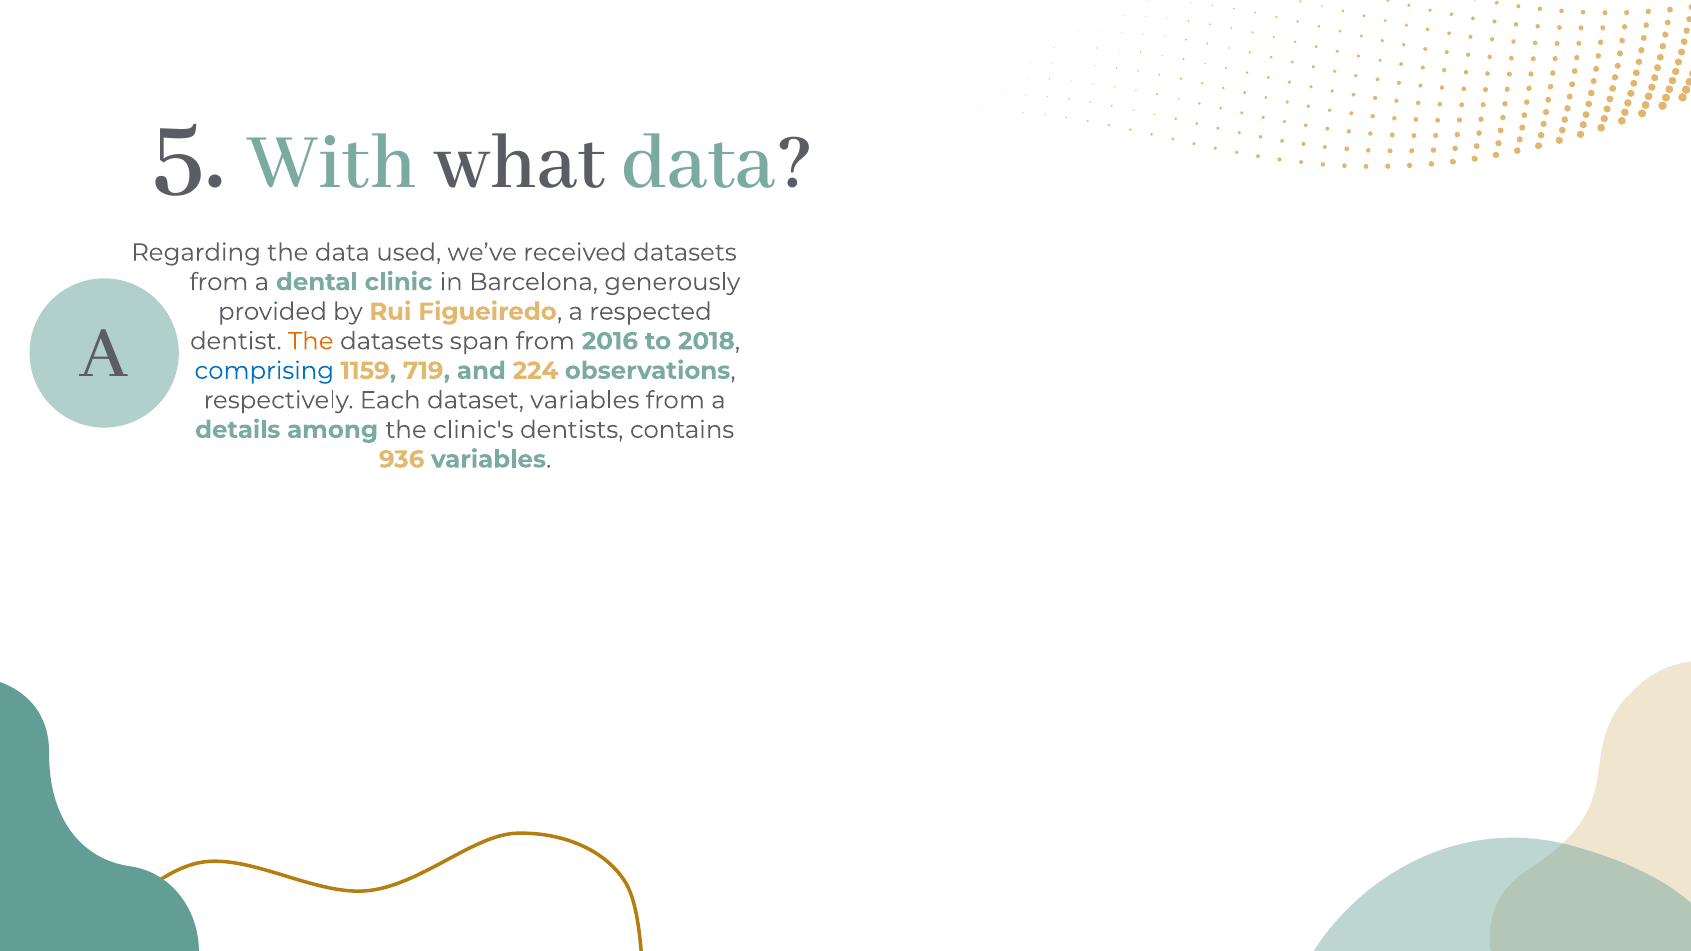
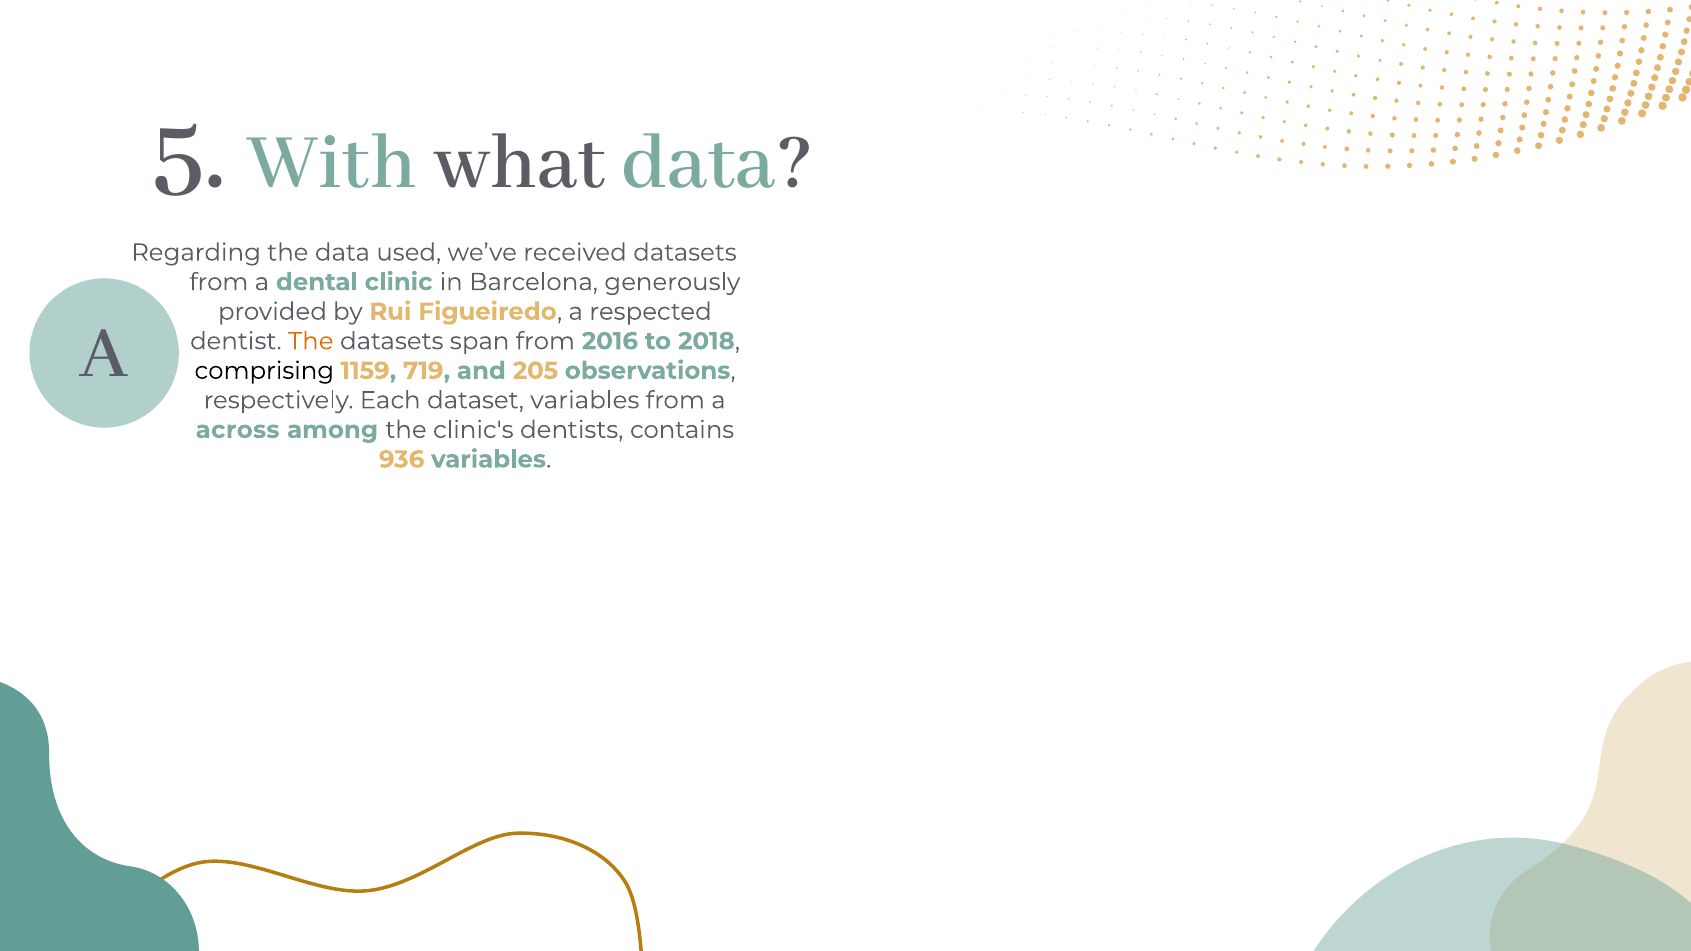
comprising colour: blue -> black
224: 224 -> 205
details at (238, 430): details -> across
